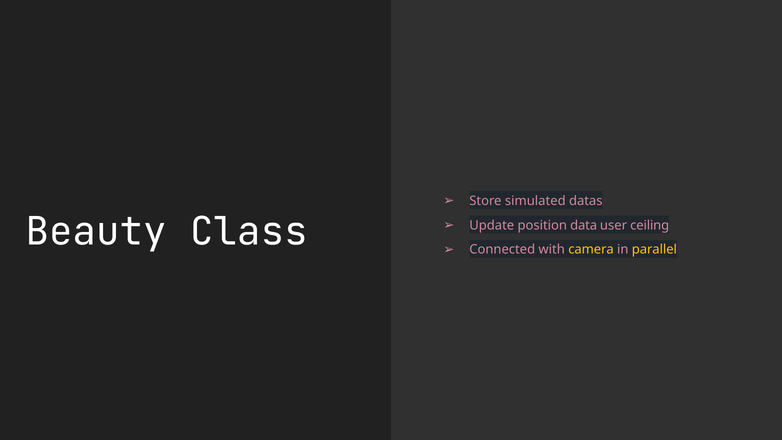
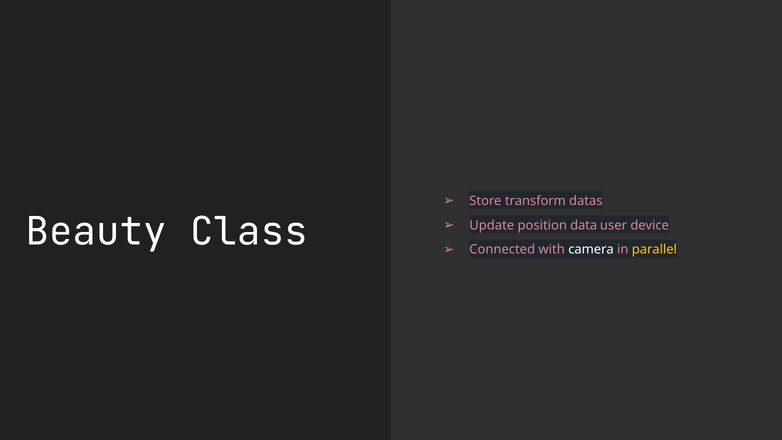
simulated: simulated -> transform
ceiling: ceiling -> device
camera colour: yellow -> white
